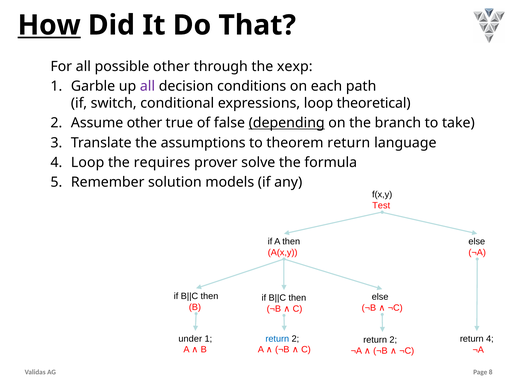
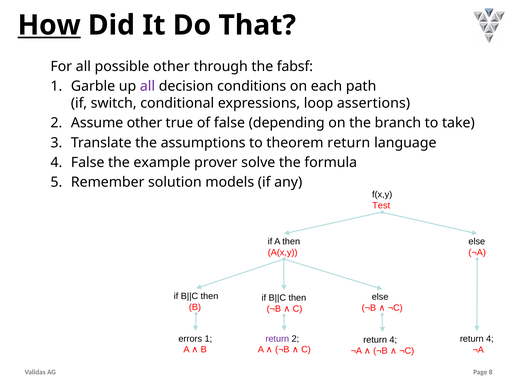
xexp: xexp -> fabsf
theoretical: theoretical -> assertions
depending underline: present -> none
4 Loop: Loop -> False
requires: requires -> example
under: under -> errors
return at (277, 339) colour: blue -> purple
2 at (393, 341): 2 -> 4
